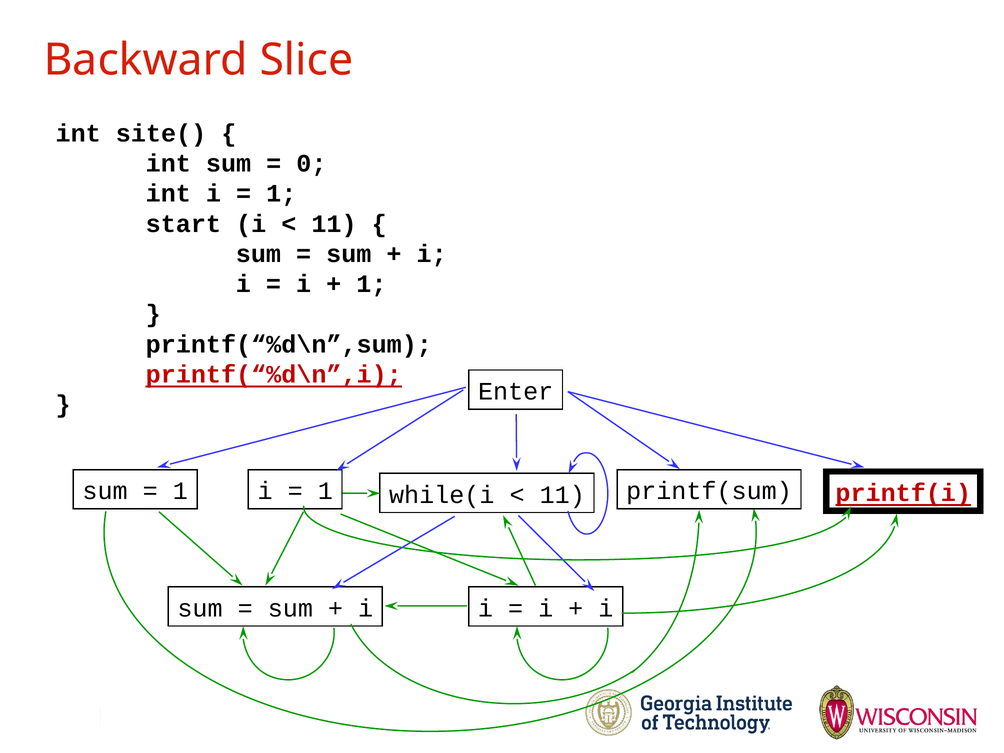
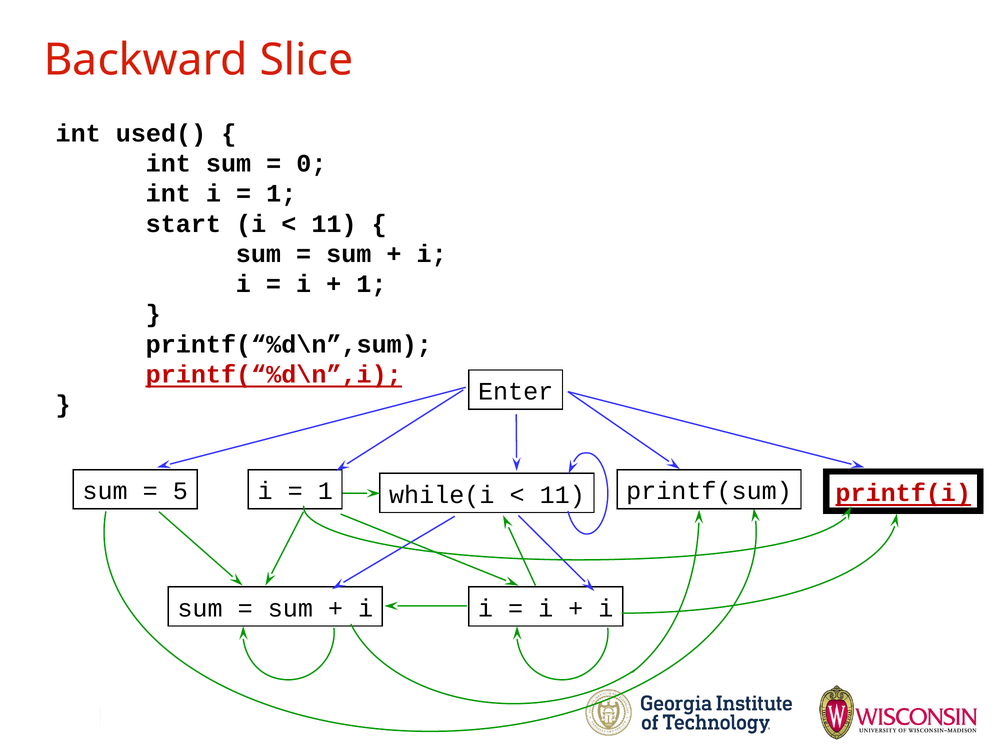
site(: site( -> used(
1 at (180, 491): 1 -> 5
